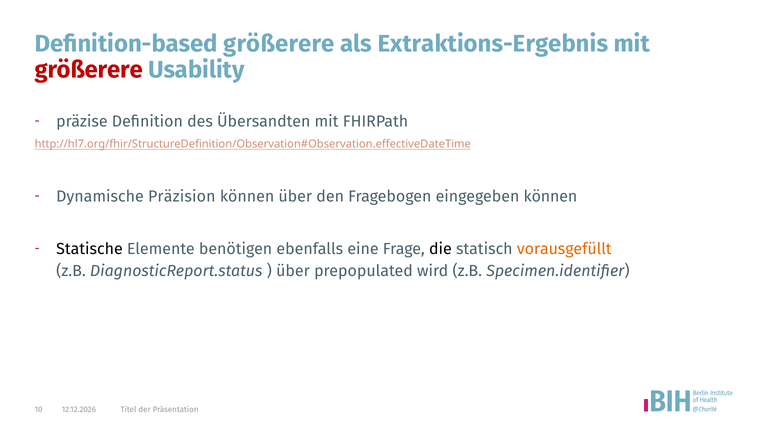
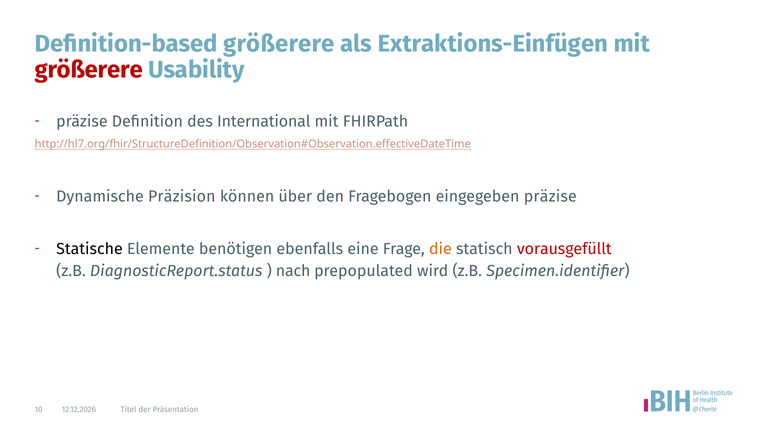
Extraktions-Ergebnis: Extraktions-Ergebnis -> Extraktions-Einfügen
Übersandten: Übersandten -> International
eingegeben können: können -> präzise
die colour: black -> orange
vorausgefüllt colour: orange -> red
über at (293, 271): über -> nach
